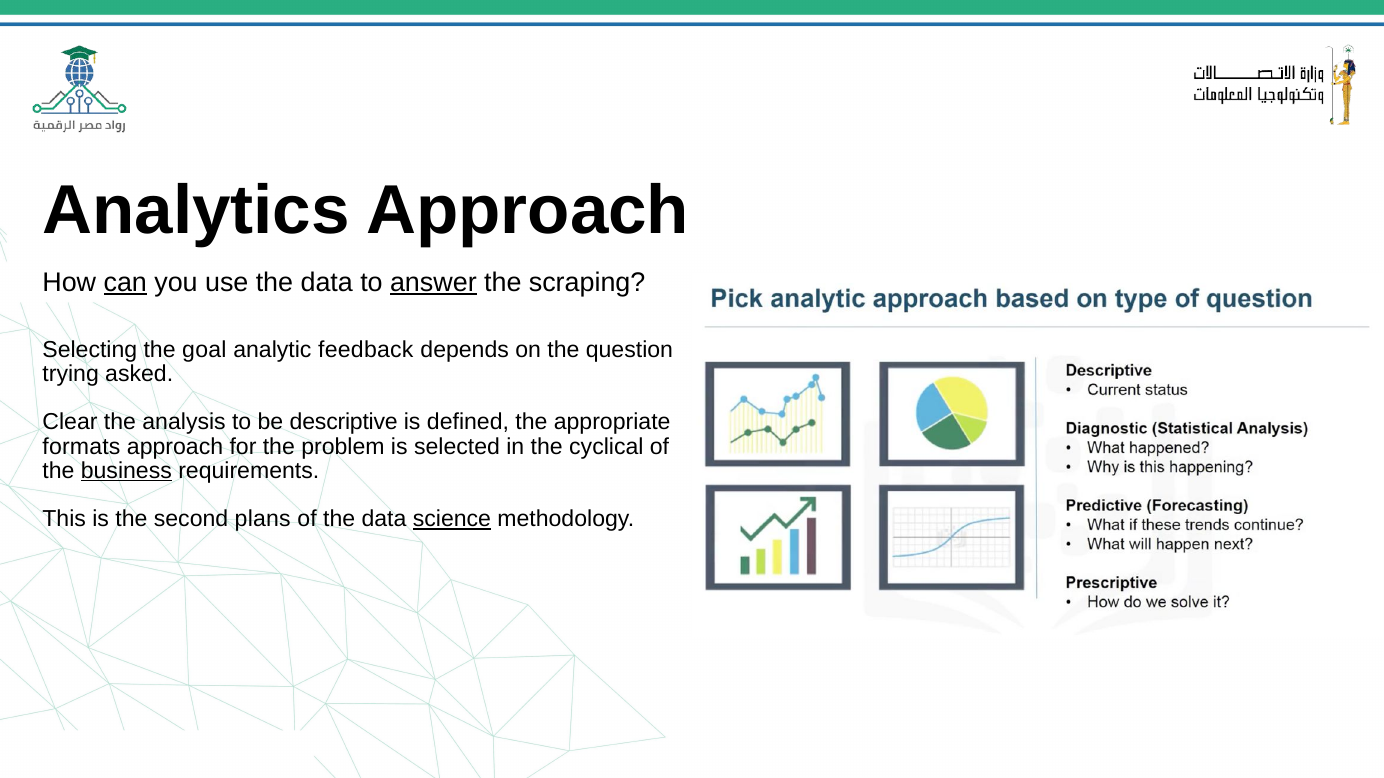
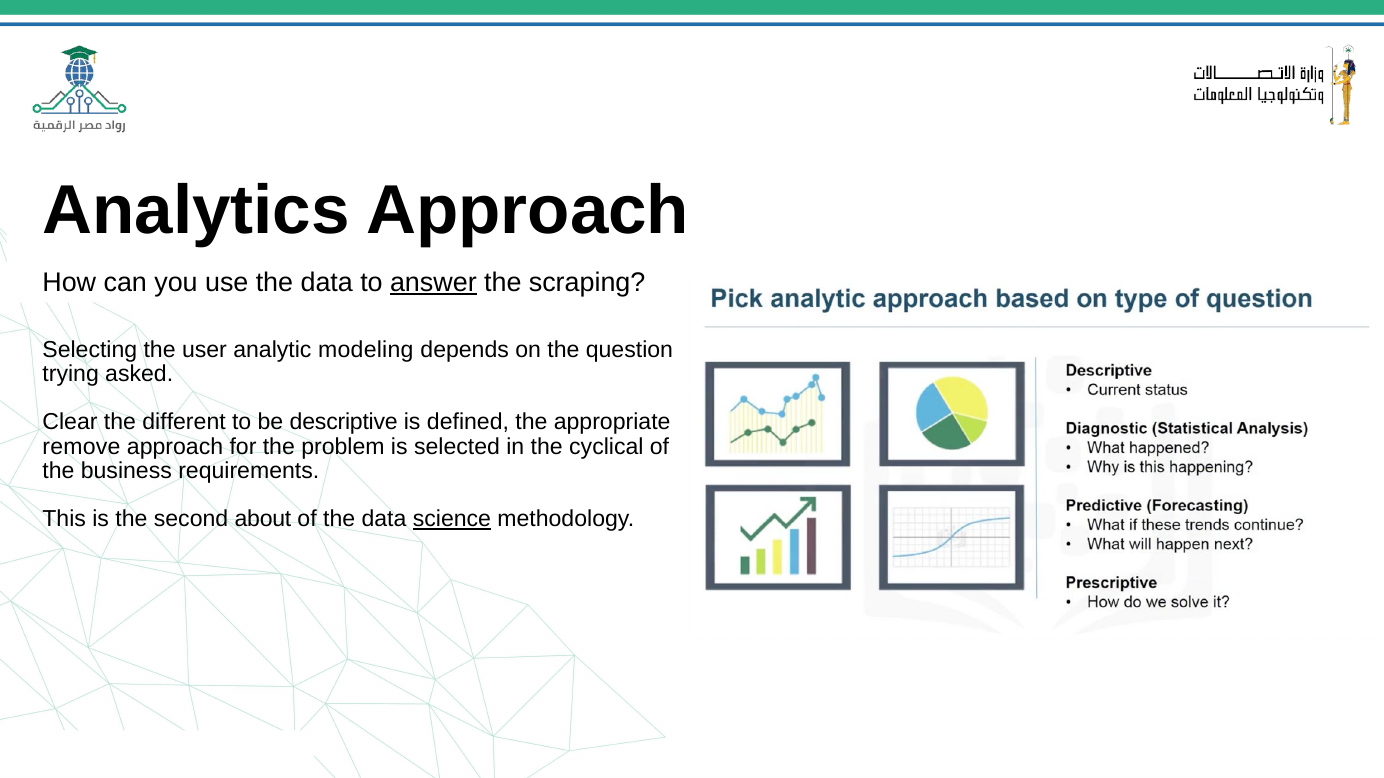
can underline: present -> none
goal: goal -> user
feedback: feedback -> modeling
analysis: analysis -> different
formats: formats -> remove
business underline: present -> none
plans: plans -> about
